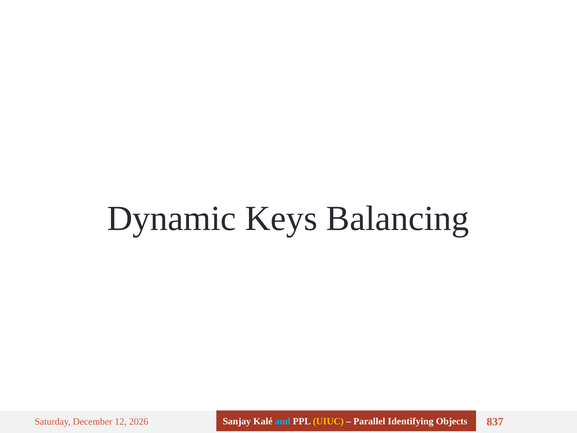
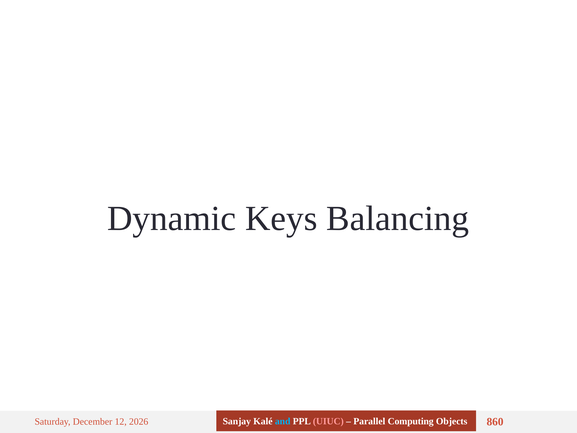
UIUC colour: yellow -> pink
Identifying: Identifying -> Computing
837: 837 -> 860
